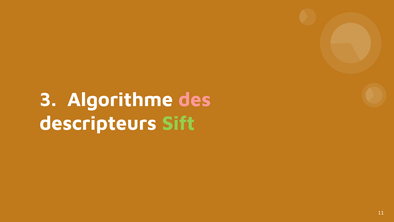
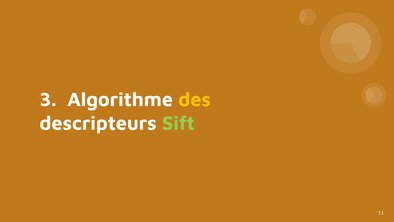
des colour: pink -> yellow
